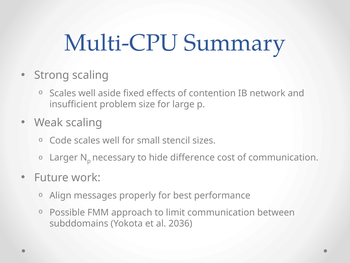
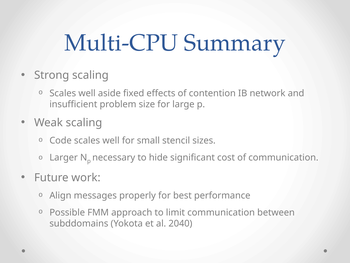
difference: difference -> significant
2036: 2036 -> 2040
